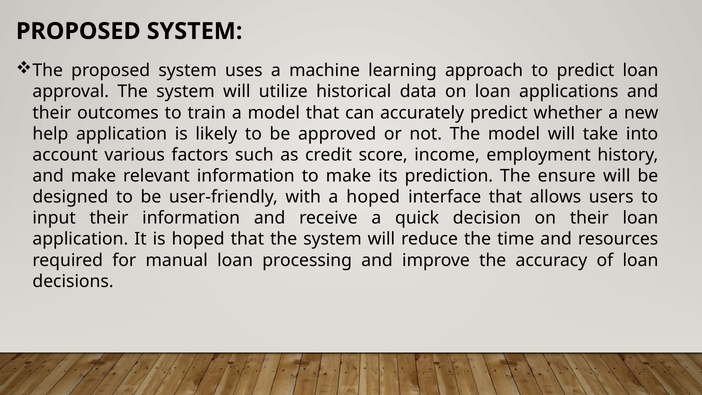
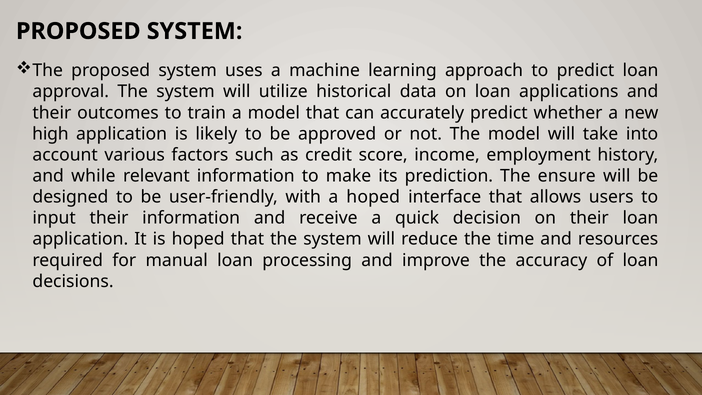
help: help -> high
and make: make -> while
